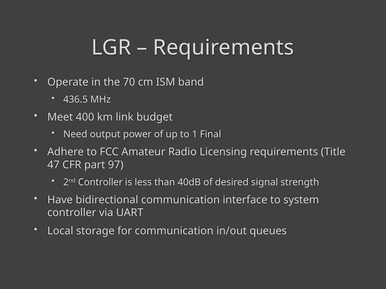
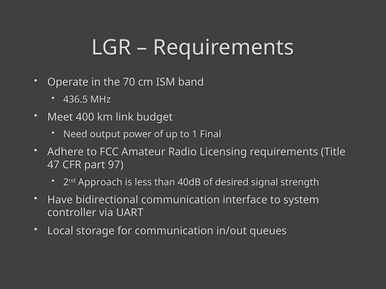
2nd Controller: Controller -> Approach
